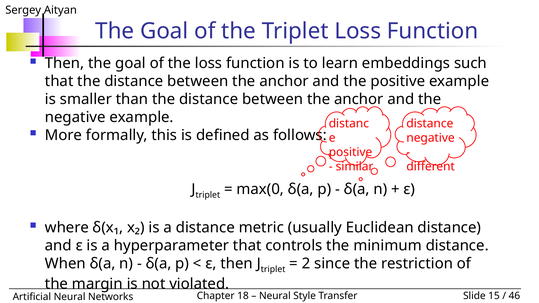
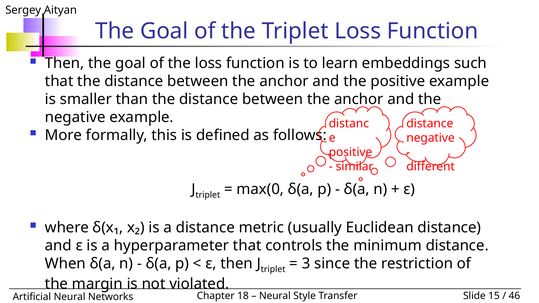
2: 2 -> 3
